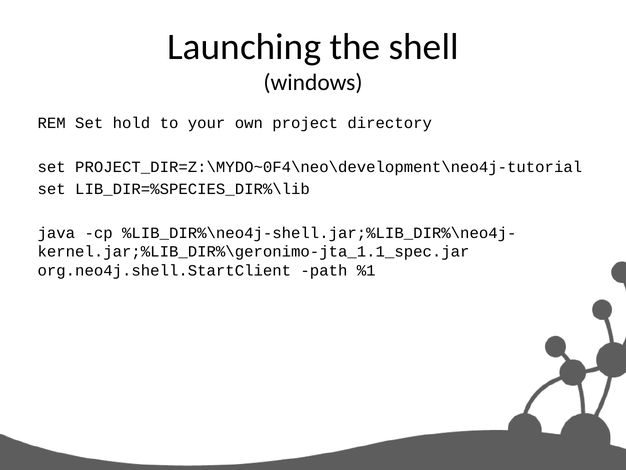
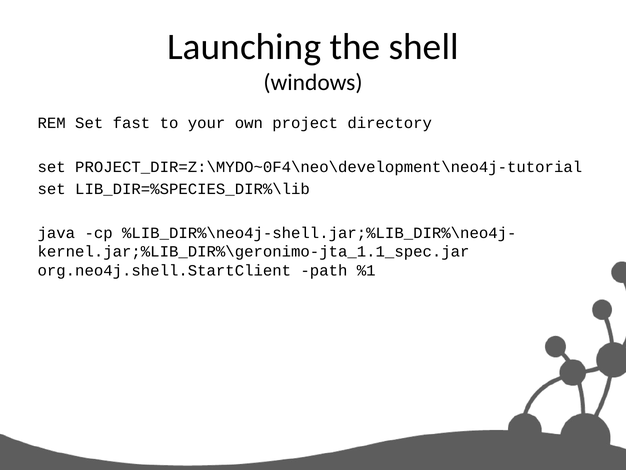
hold: hold -> fast
